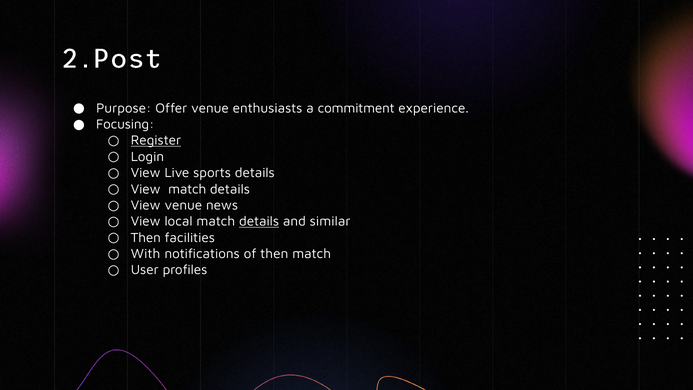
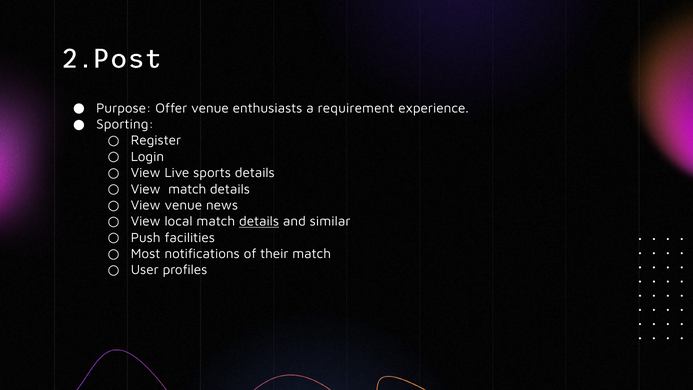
commitment: commitment -> requirement
Focusing: Focusing -> Sporting
Register underline: present -> none
Then at (146, 238): Then -> Push
With: With -> Most
of then: then -> their
